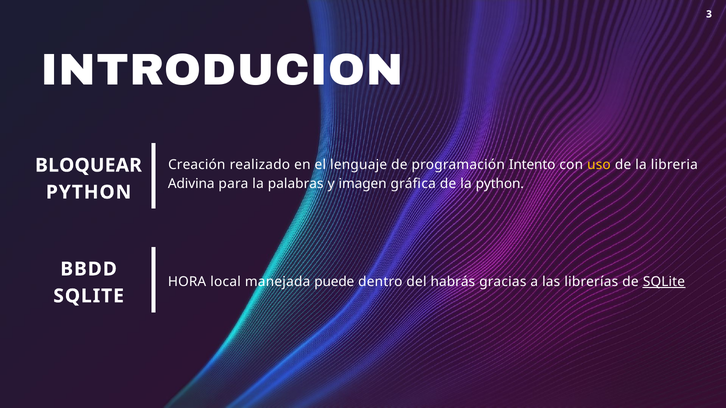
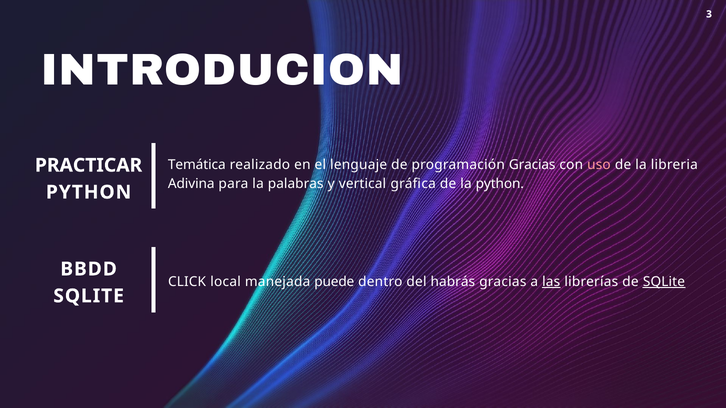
Creación: Creación -> Temática
programación Intento: Intento -> Gracias
uso colour: yellow -> pink
BLOQUEAR: BLOQUEAR -> PRACTICAR
imagen: imagen -> vertical
HORA: HORA -> CLICK
las underline: none -> present
